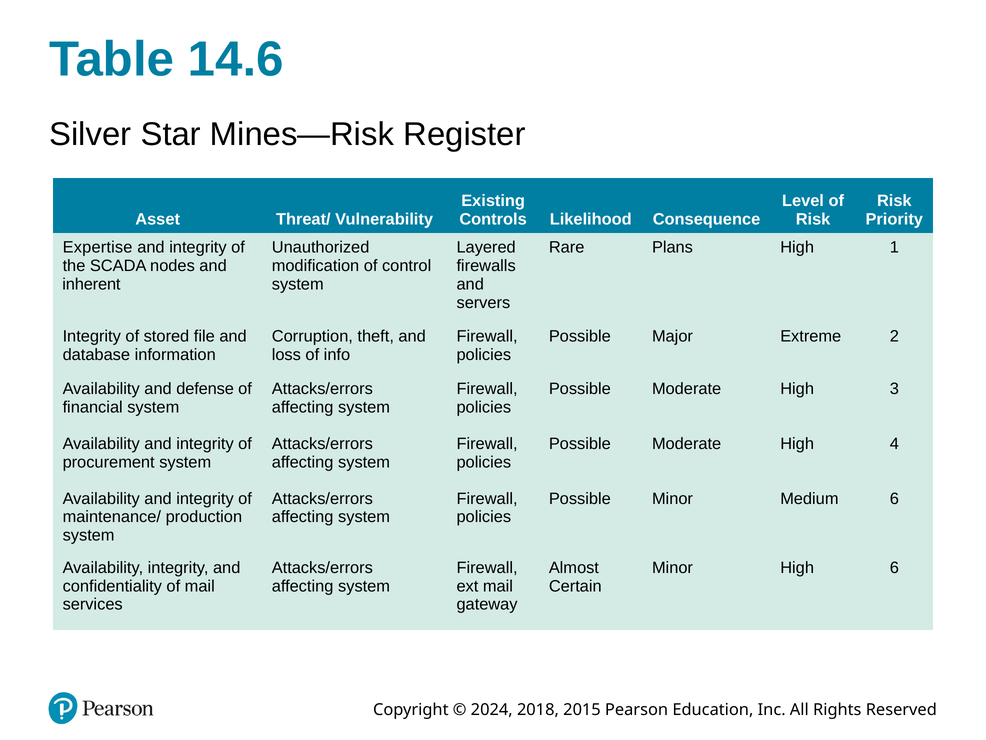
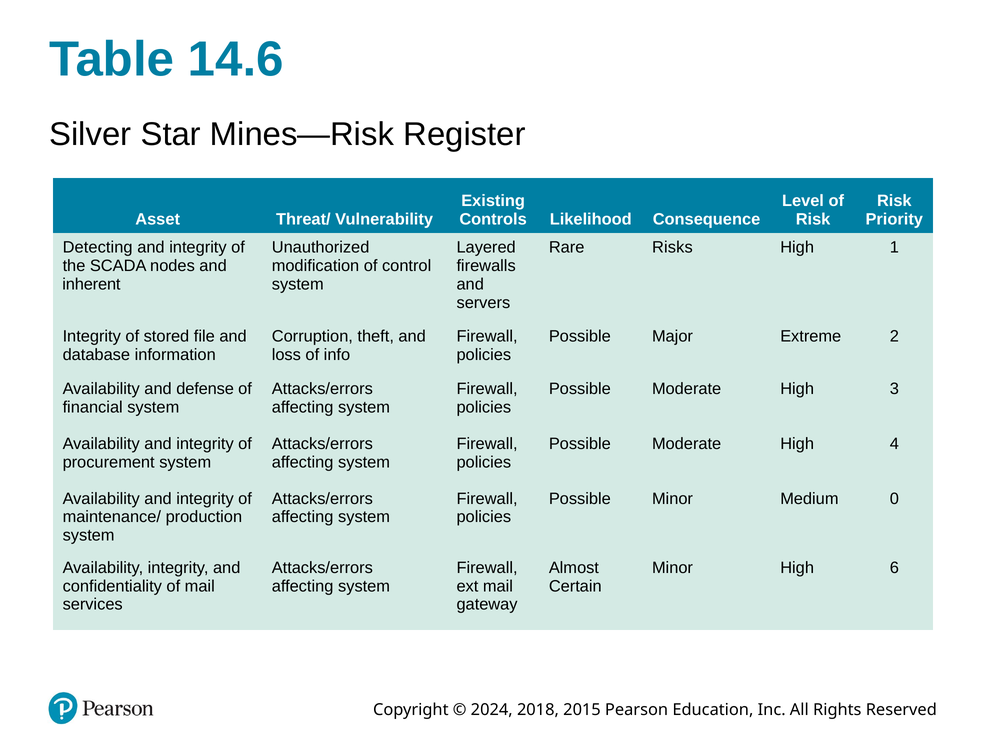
Expertise: Expertise -> Detecting
Plans: Plans -> Risks
Medium 6: 6 -> 0
